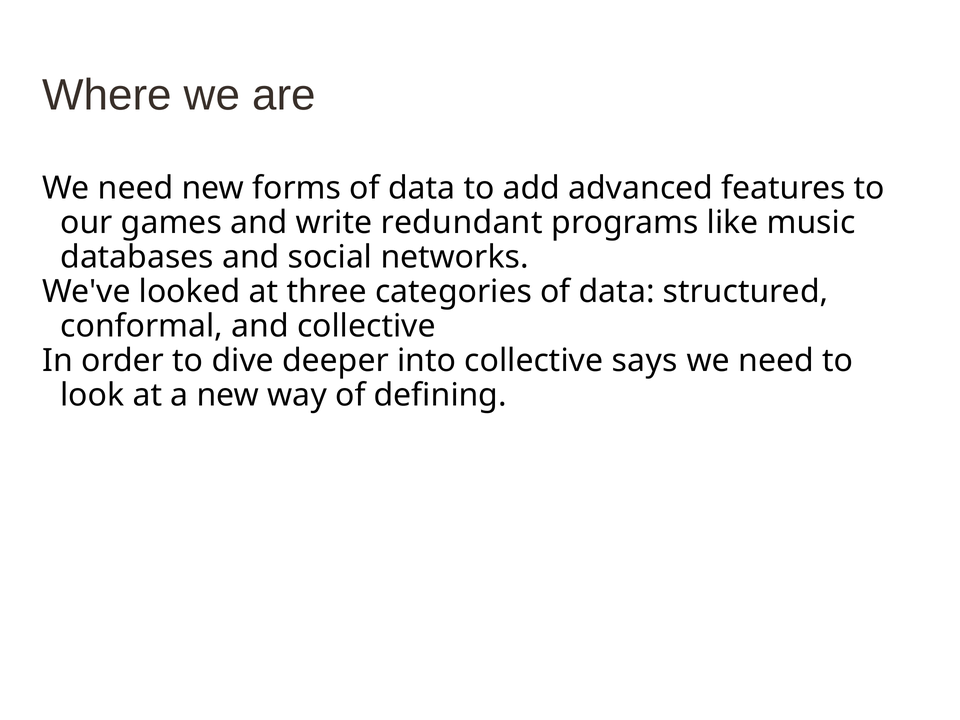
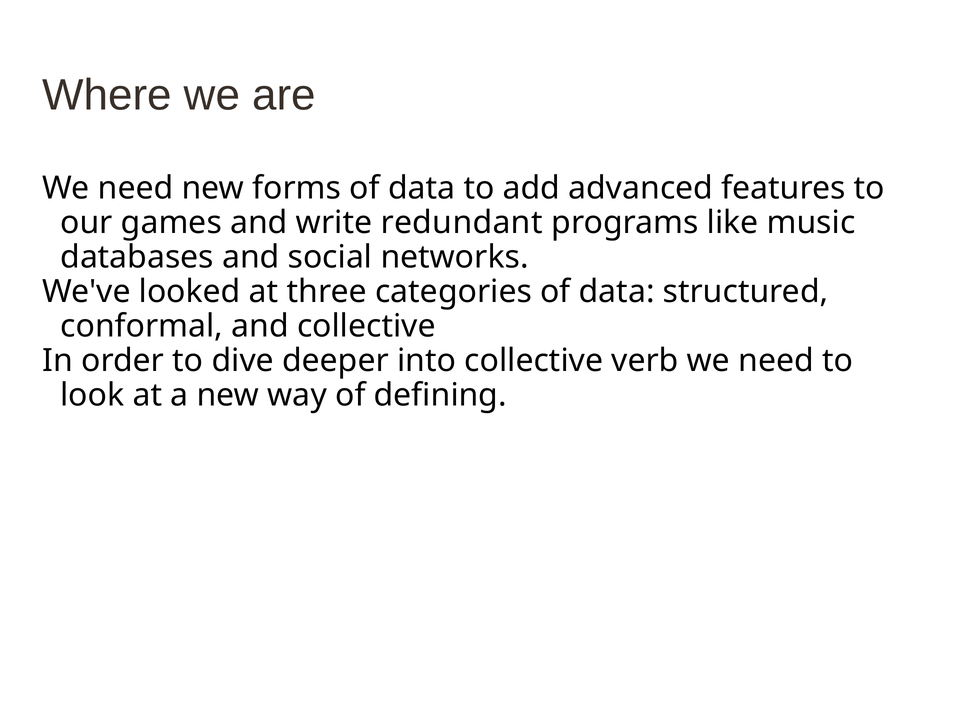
says: says -> verb
